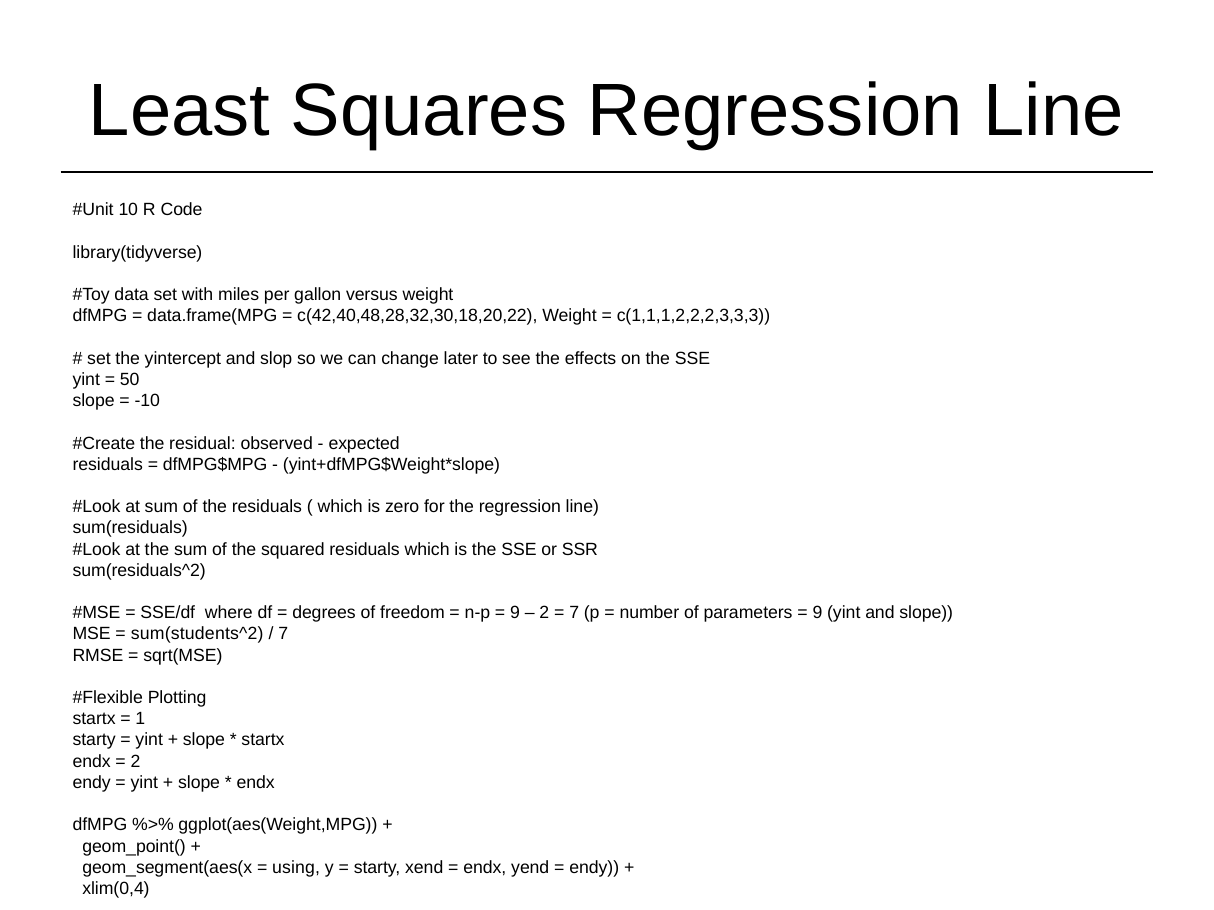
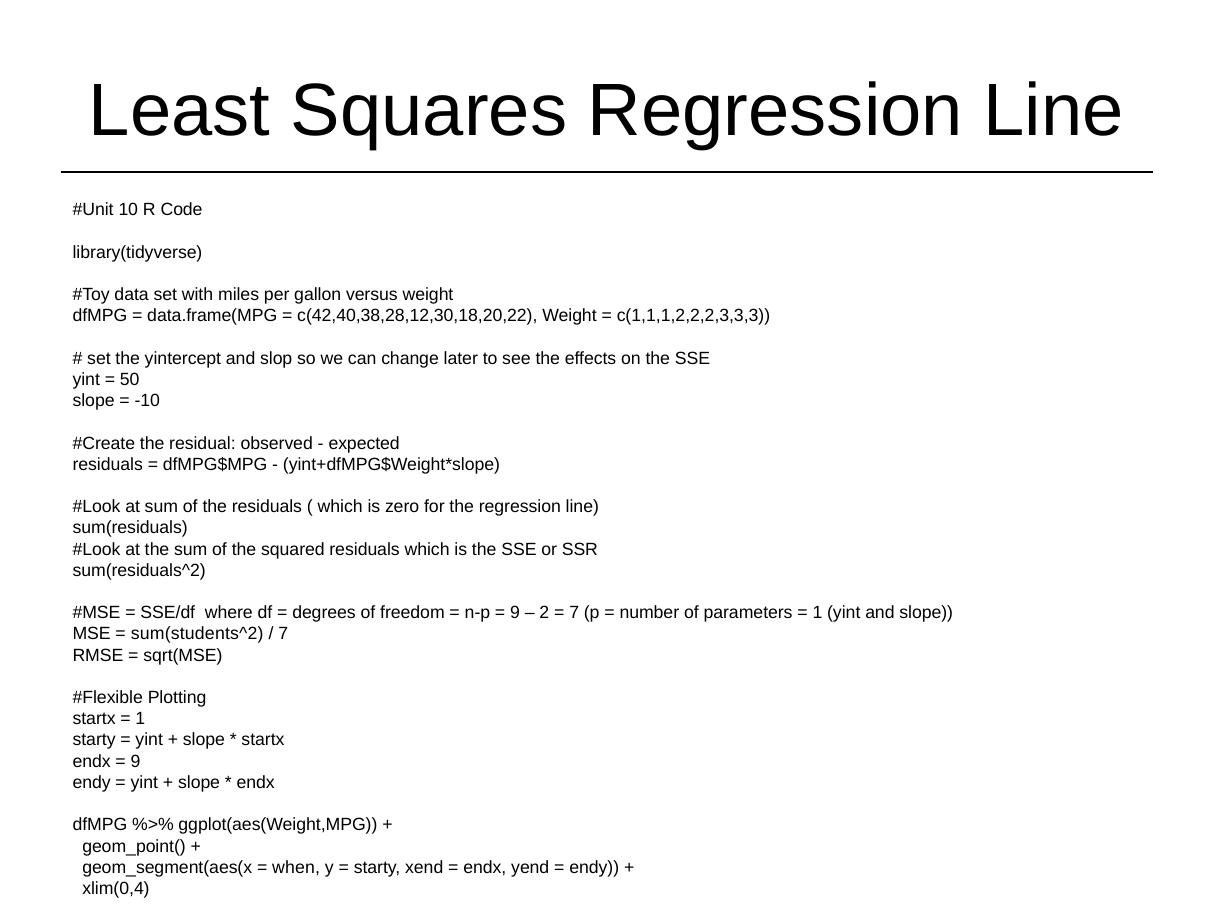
c(42,40,48,28,32,30,18,20,22: c(42,40,48,28,32,30,18,20,22 -> c(42,40,38,28,12,30,18,20,22
9 at (817, 613): 9 -> 1
2 at (136, 762): 2 -> 9
using: using -> when
